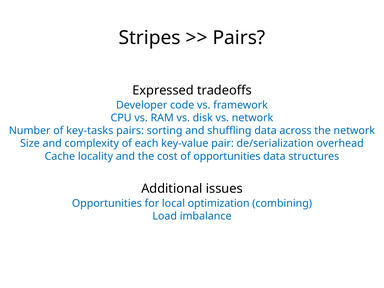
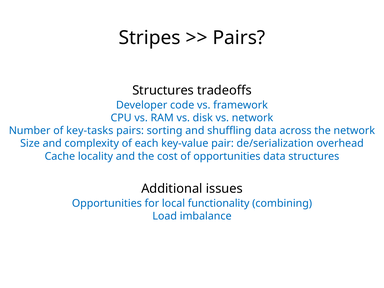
Expressed at (163, 90): Expressed -> Structures
optimization: optimization -> functionality
